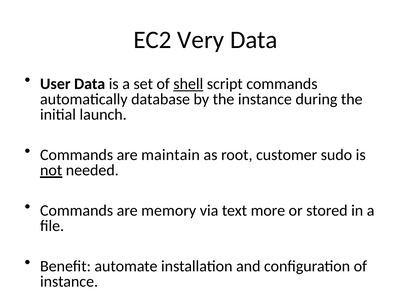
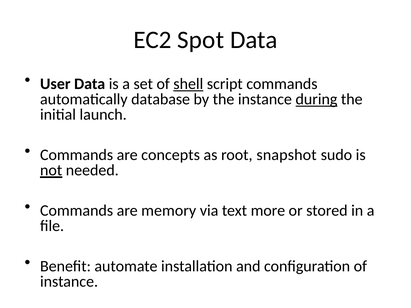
Very: Very -> Spot
during underline: none -> present
maintain: maintain -> concepts
customer: customer -> snapshot
